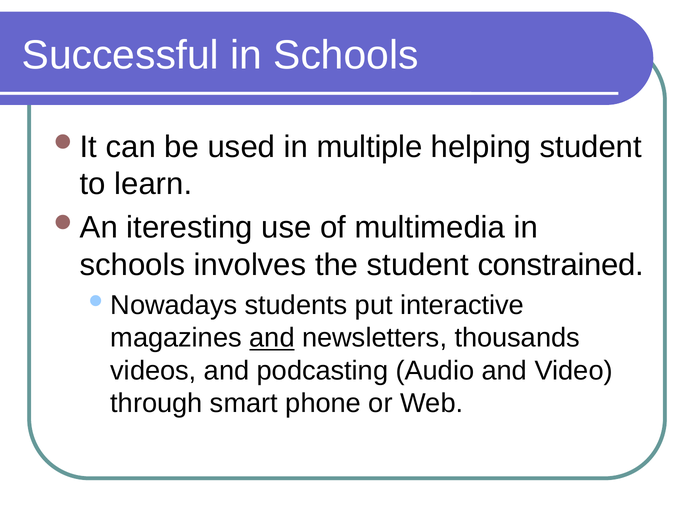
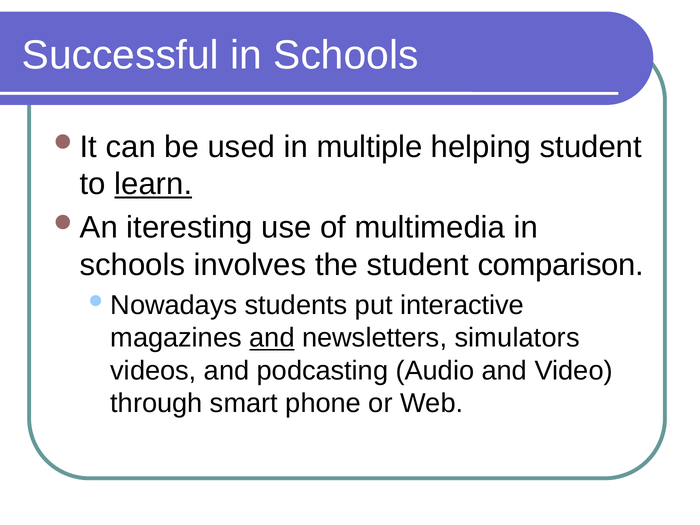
learn underline: none -> present
constrained: constrained -> comparison
thousands: thousands -> simulators
